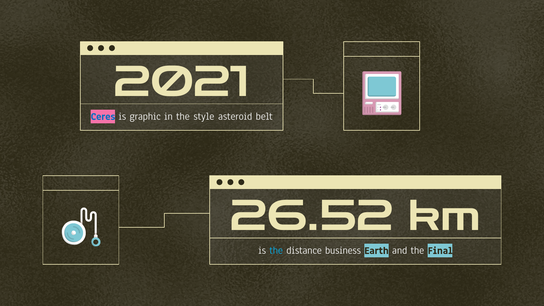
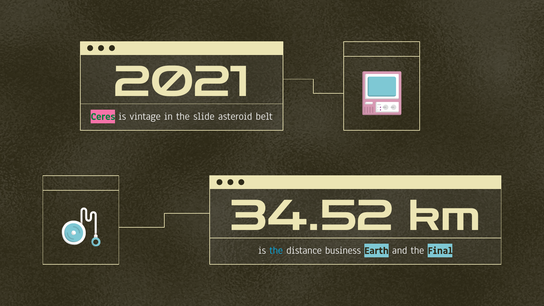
Ceres colour: blue -> green
graphic: graphic -> vintage
style: style -> slide
26.52: 26.52 -> 34.52
